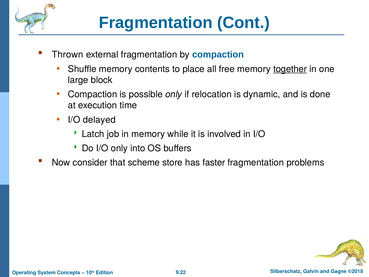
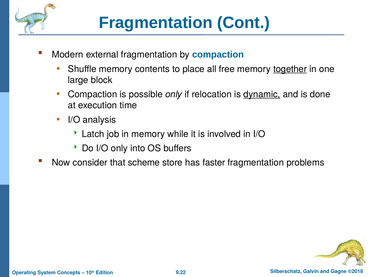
Thrown: Thrown -> Modern
dynamic underline: none -> present
delayed: delayed -> analysis
